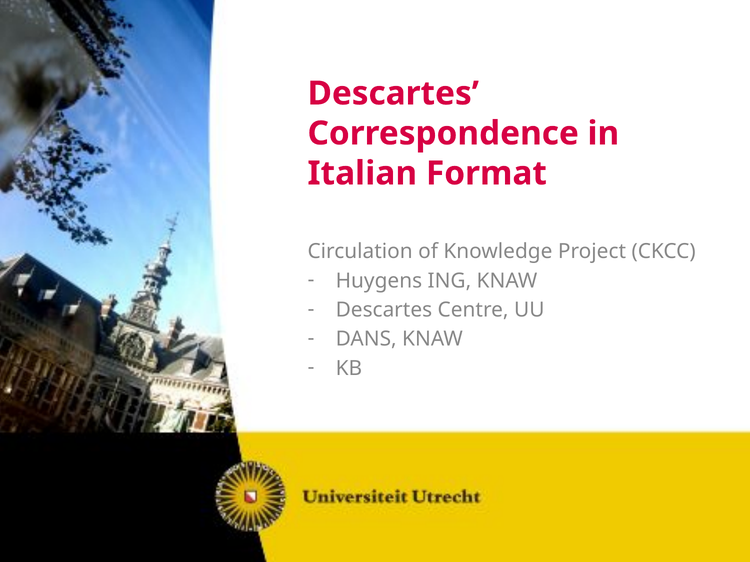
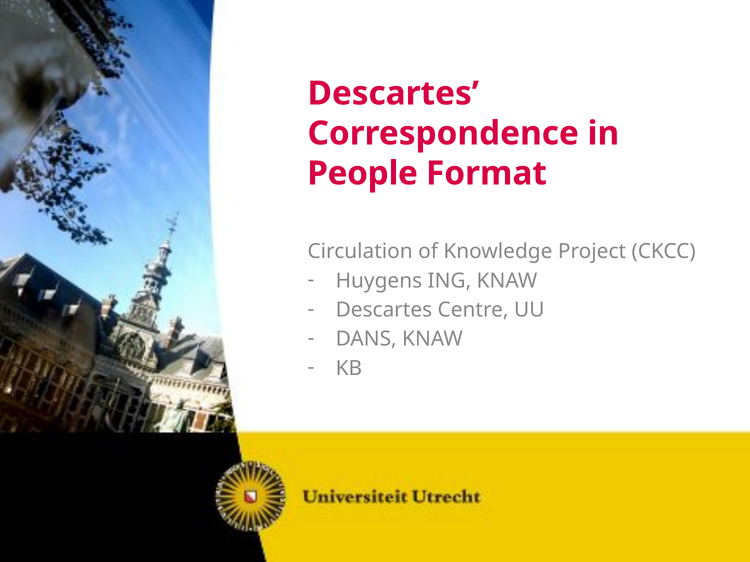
Italian: Italian -> People
